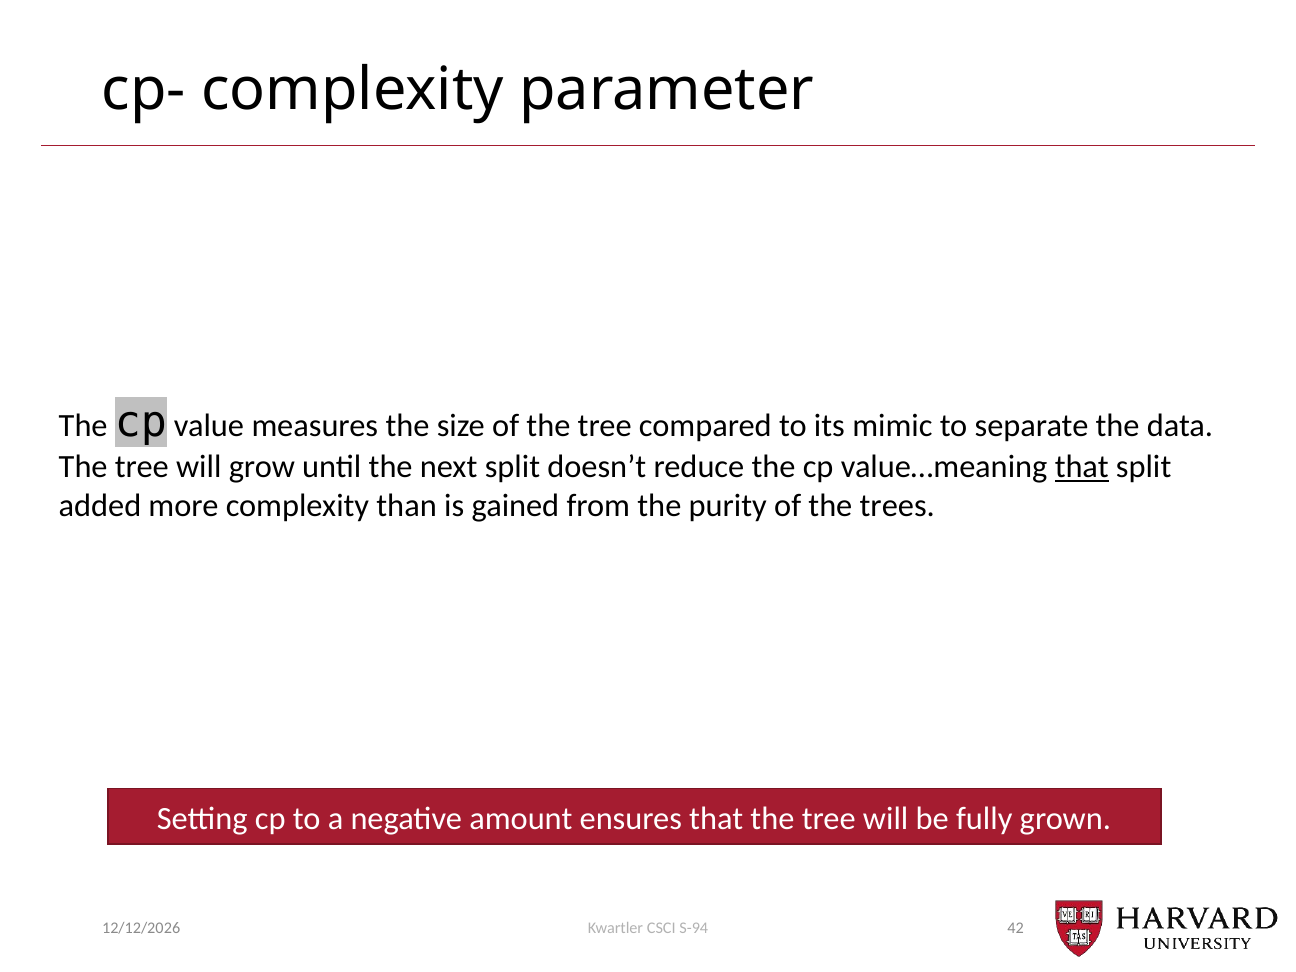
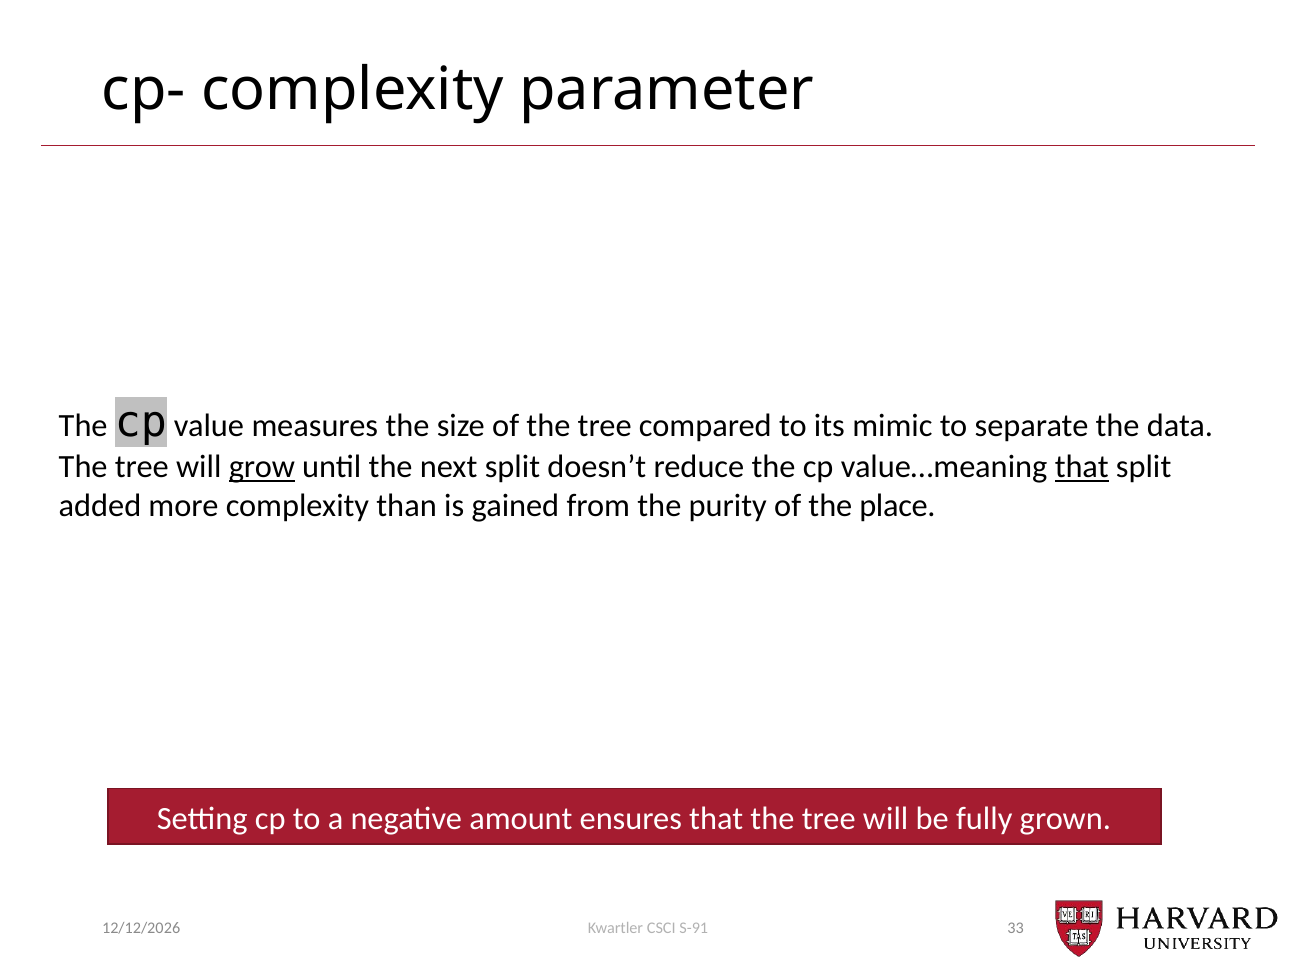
grow underline: none -> present
trees: trees -> place
S-94: S-94 -> S-91
42: 42 -> 33
